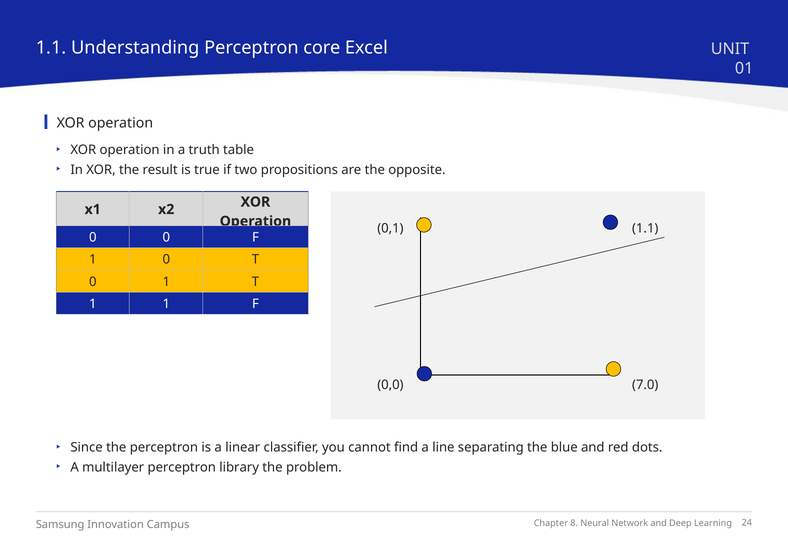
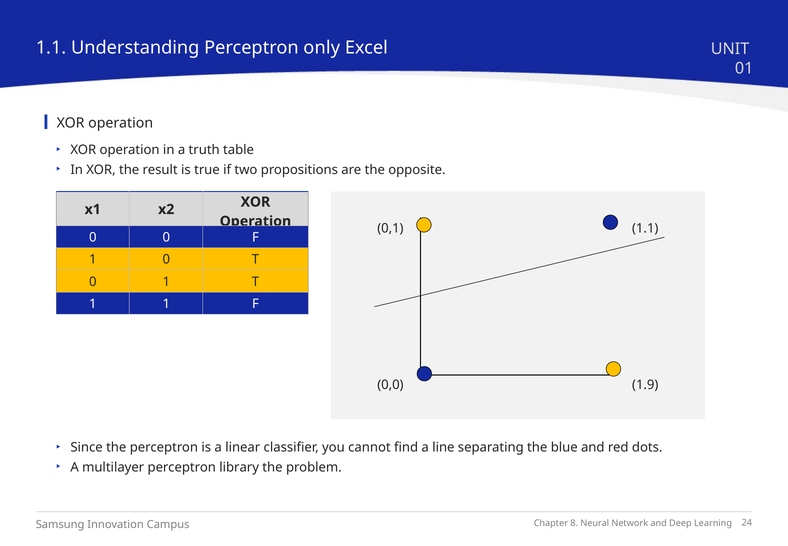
core: core -> only
7.0: 7.0 -> 1.9
